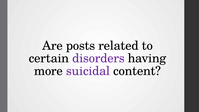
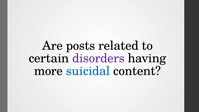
suicidal colour: purple -> blue
